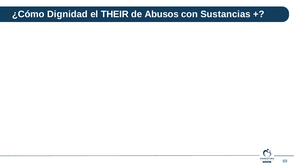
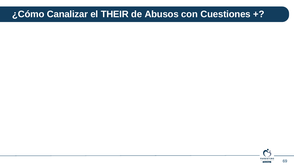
Dignidad: Dignidad -> Canalizar
Sustancias: Sustancias -> Cuestiones
